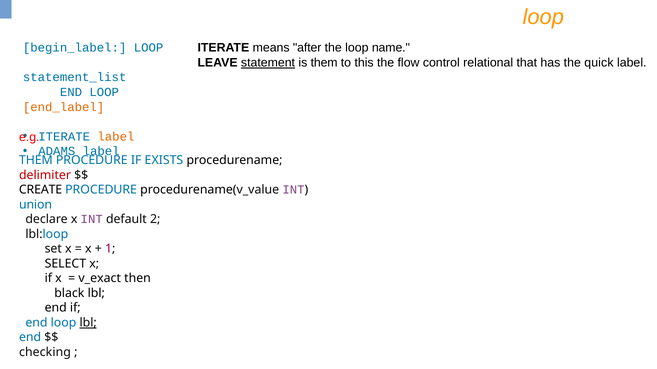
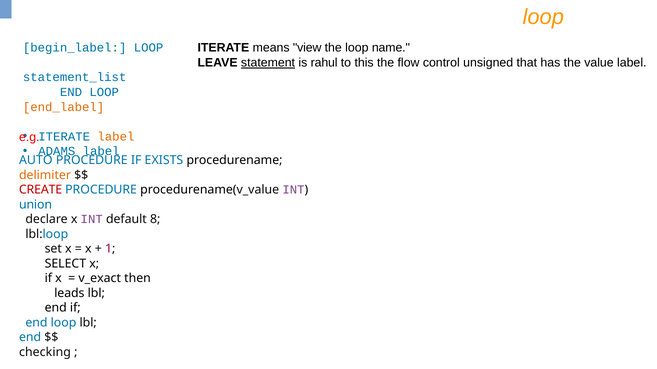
after: after -> view
is them: them -> rahul
relational: relational -> unsigned
quick: quick -> value
THEM at (36, 161): THEM -> AUTO
delimiter colour: red -> orange
CREATE colour: black -> red
2: 2 -> 8
black: black -> leads
lbl at (88, 323) underline: present -> none
